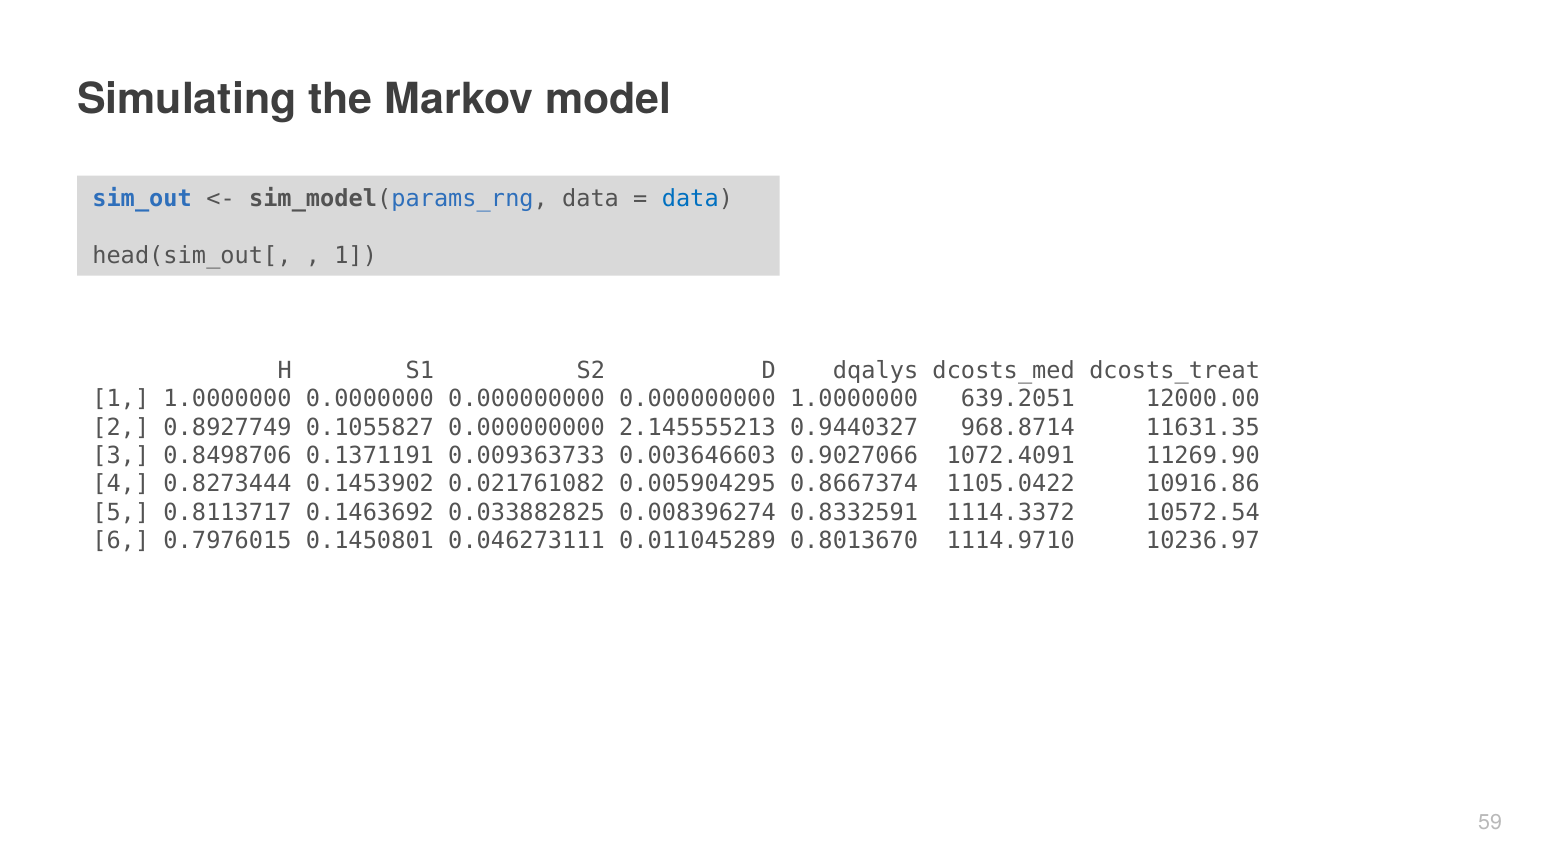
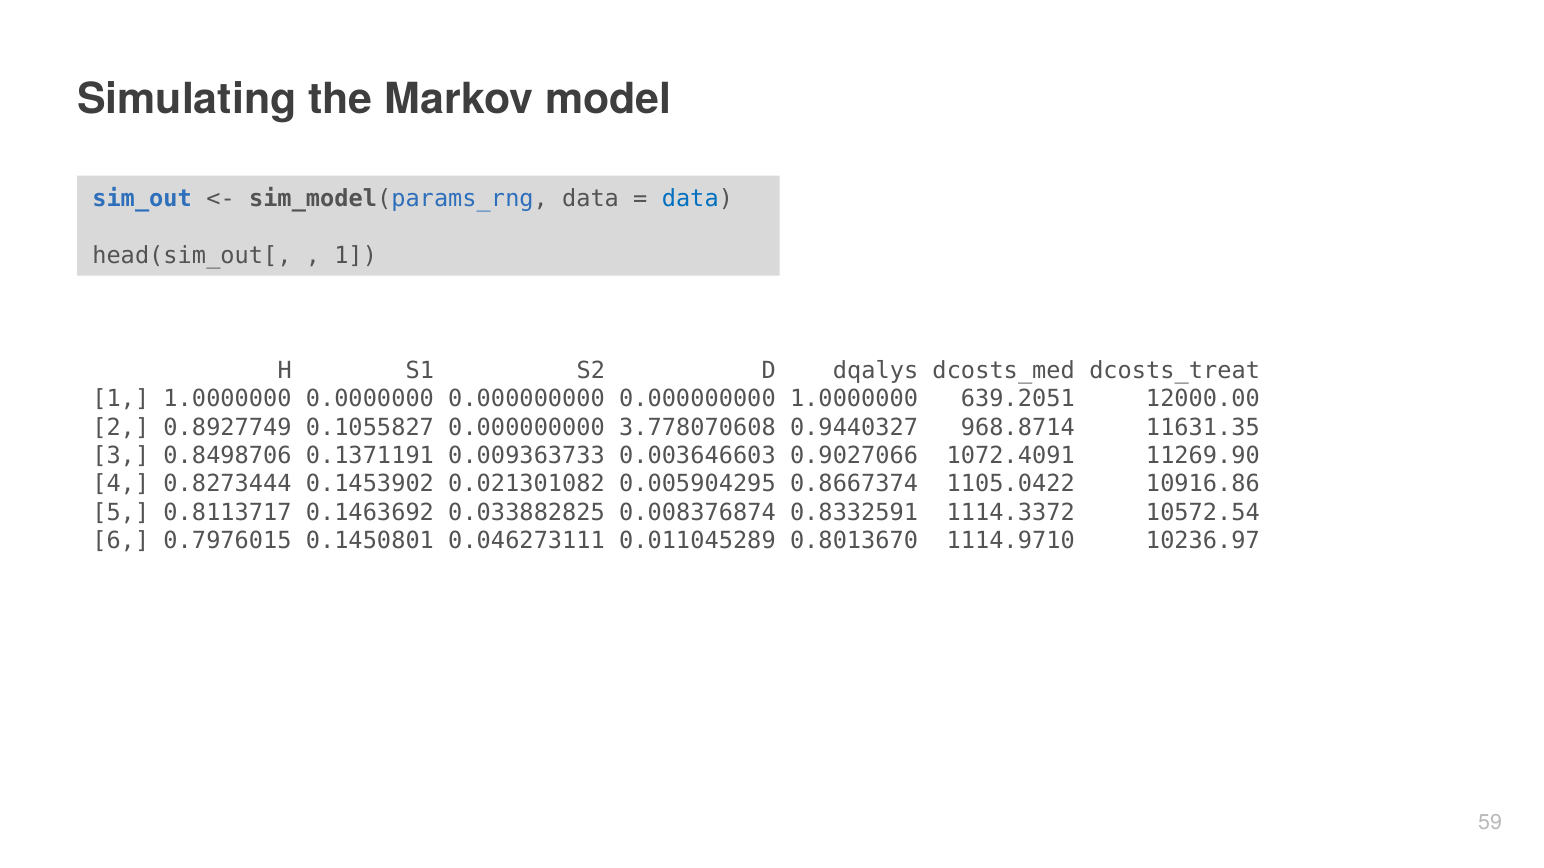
2.145555213: 2.145555213 -> 3.778070608
0.021761082: 0.021761082 -> 0.021301082
0.008396274: 0.008396274 -> 0.008376874
